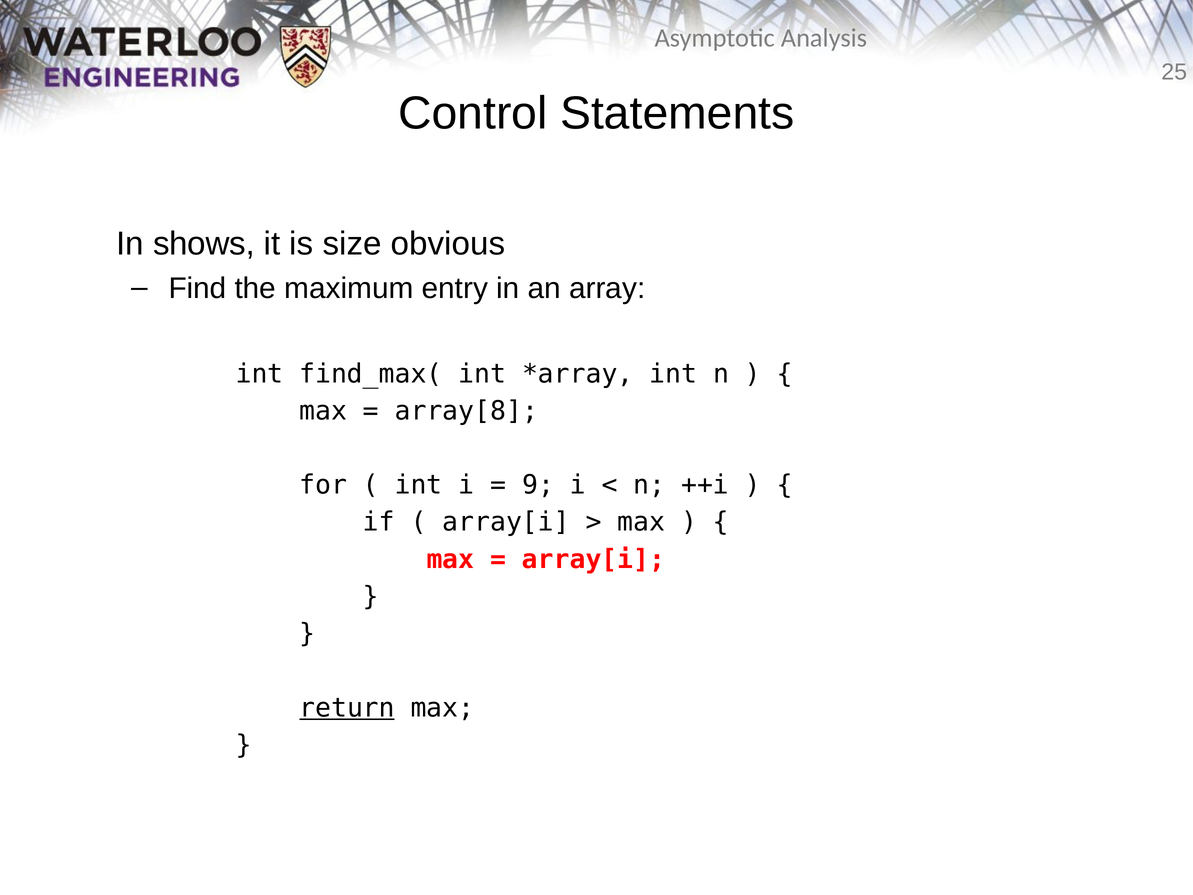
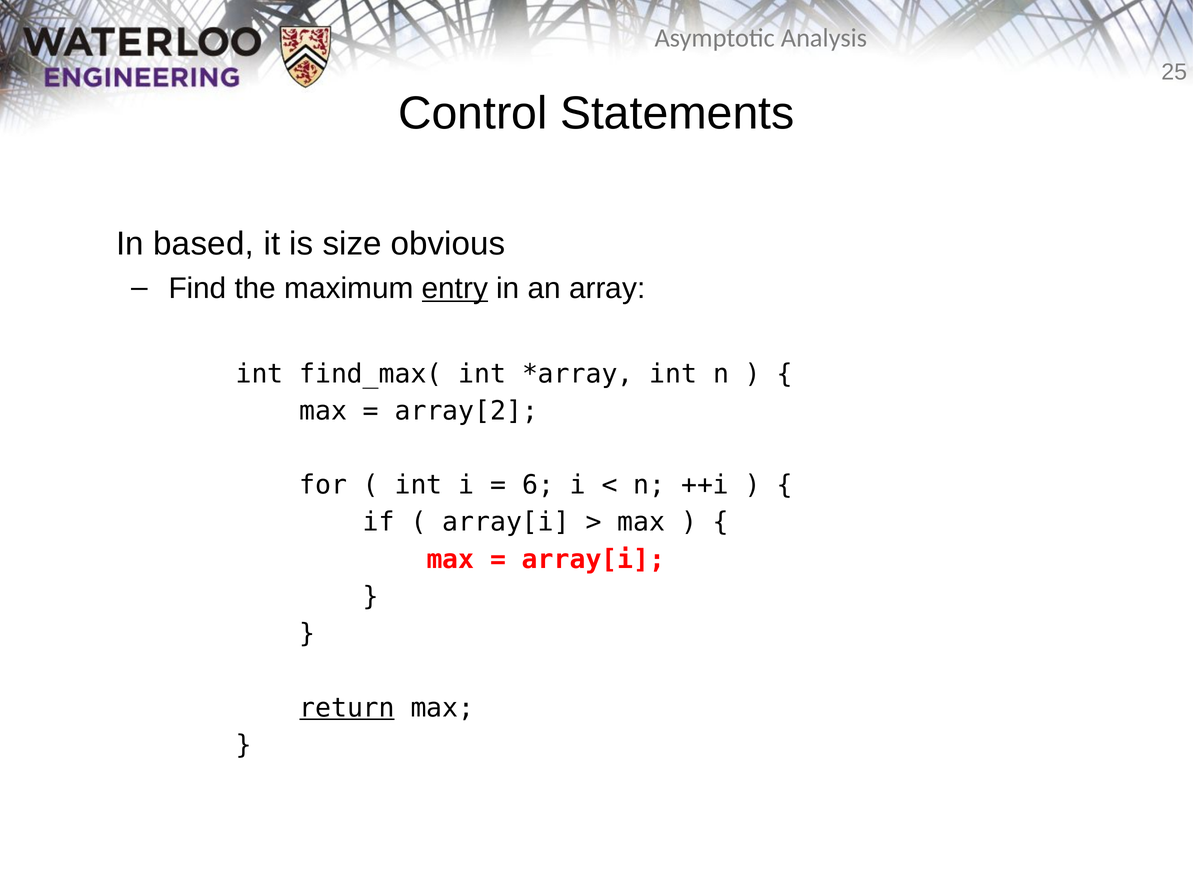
shows: shows -> based
entry underline: none -> present
array[8: array[8 -> array[2
9: 9 -> 6
